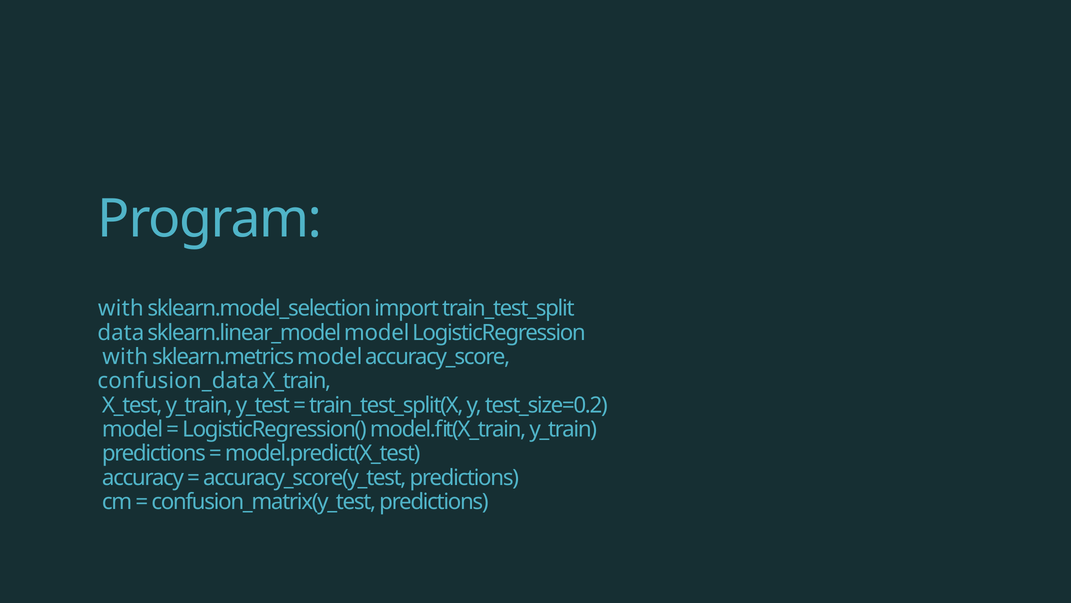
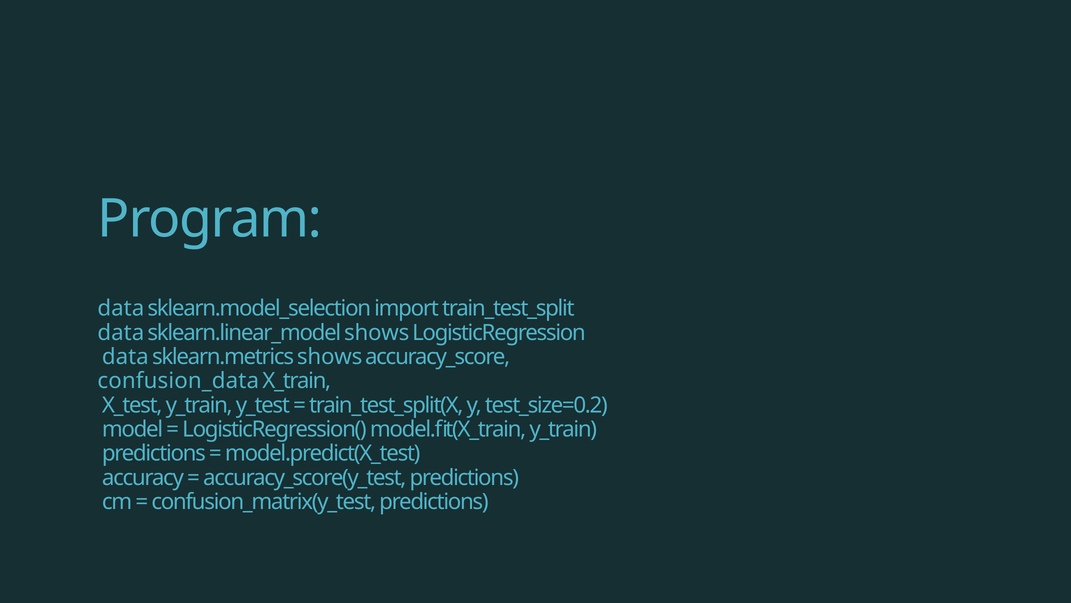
with at (121, 308): with -> data
sklearn.linear_model model: model -> shows
with at (125, 357): with -> data
sklearn.metrics model: model -> shows
